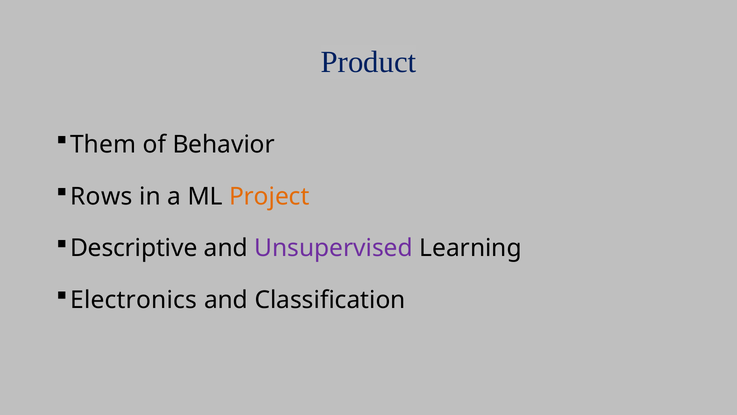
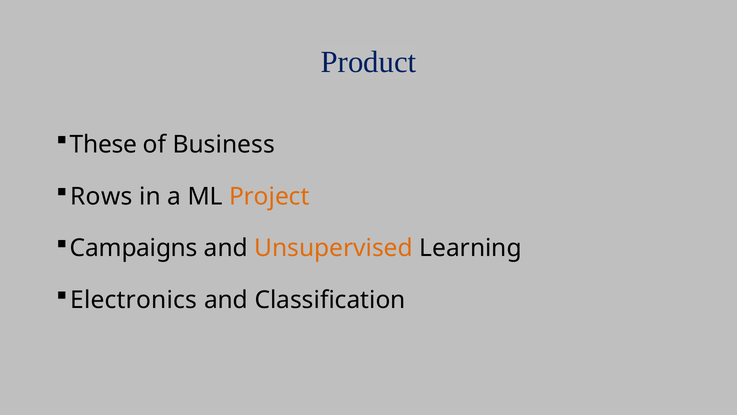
Them: Them -> These
Behavior: Behavior -> Business
Descriptive: Descriptive -> Campaigns
Unsupervised colour: purple -> orange
